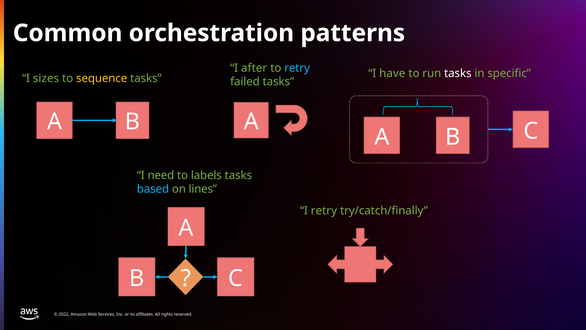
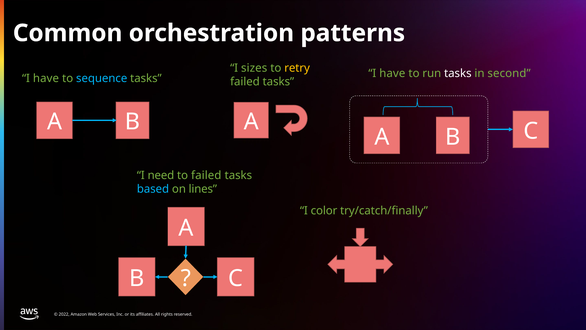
after: after -> sizes
retry at (297, 68) colour: light blue -> yellow
specific: specific -> second
sizes at (46, 78): sizes -> have
sequence colour: yellow -> light blue
to labels: labels -> failed
I retry: retry -> color
